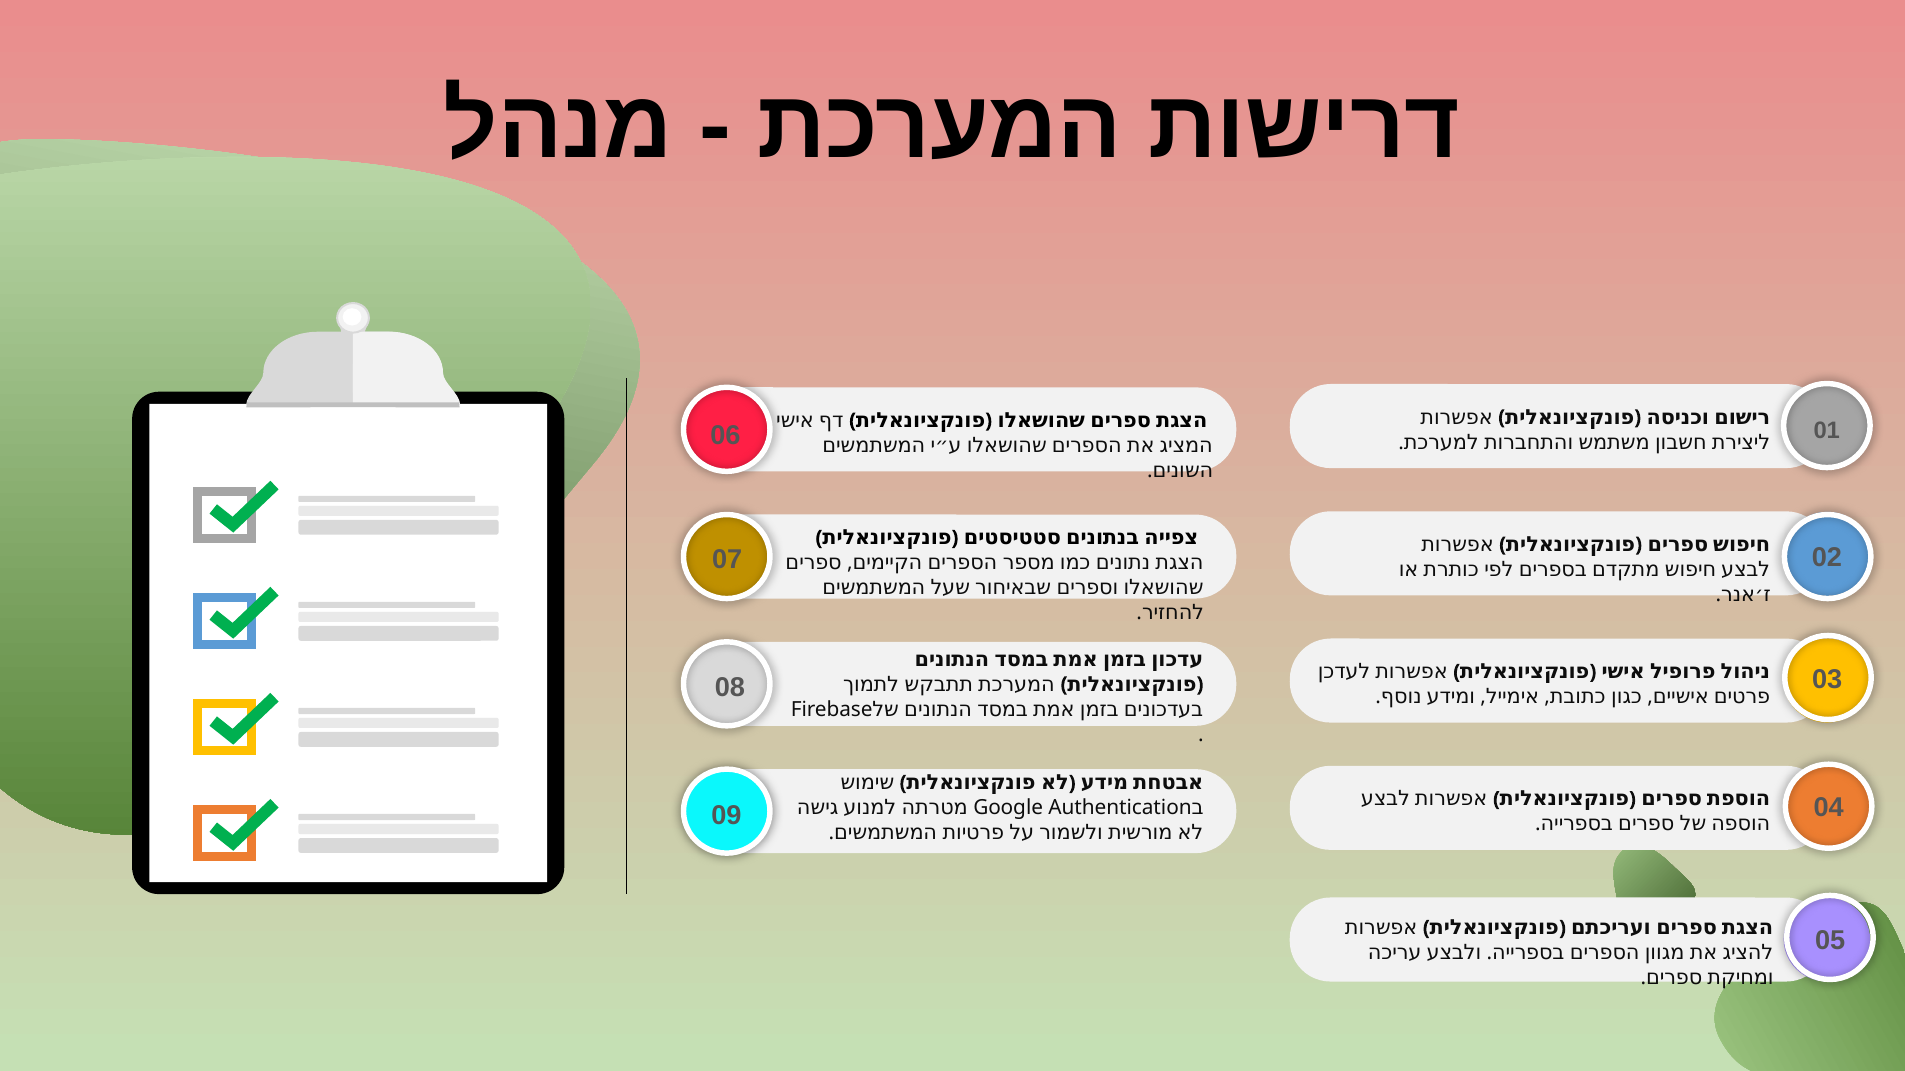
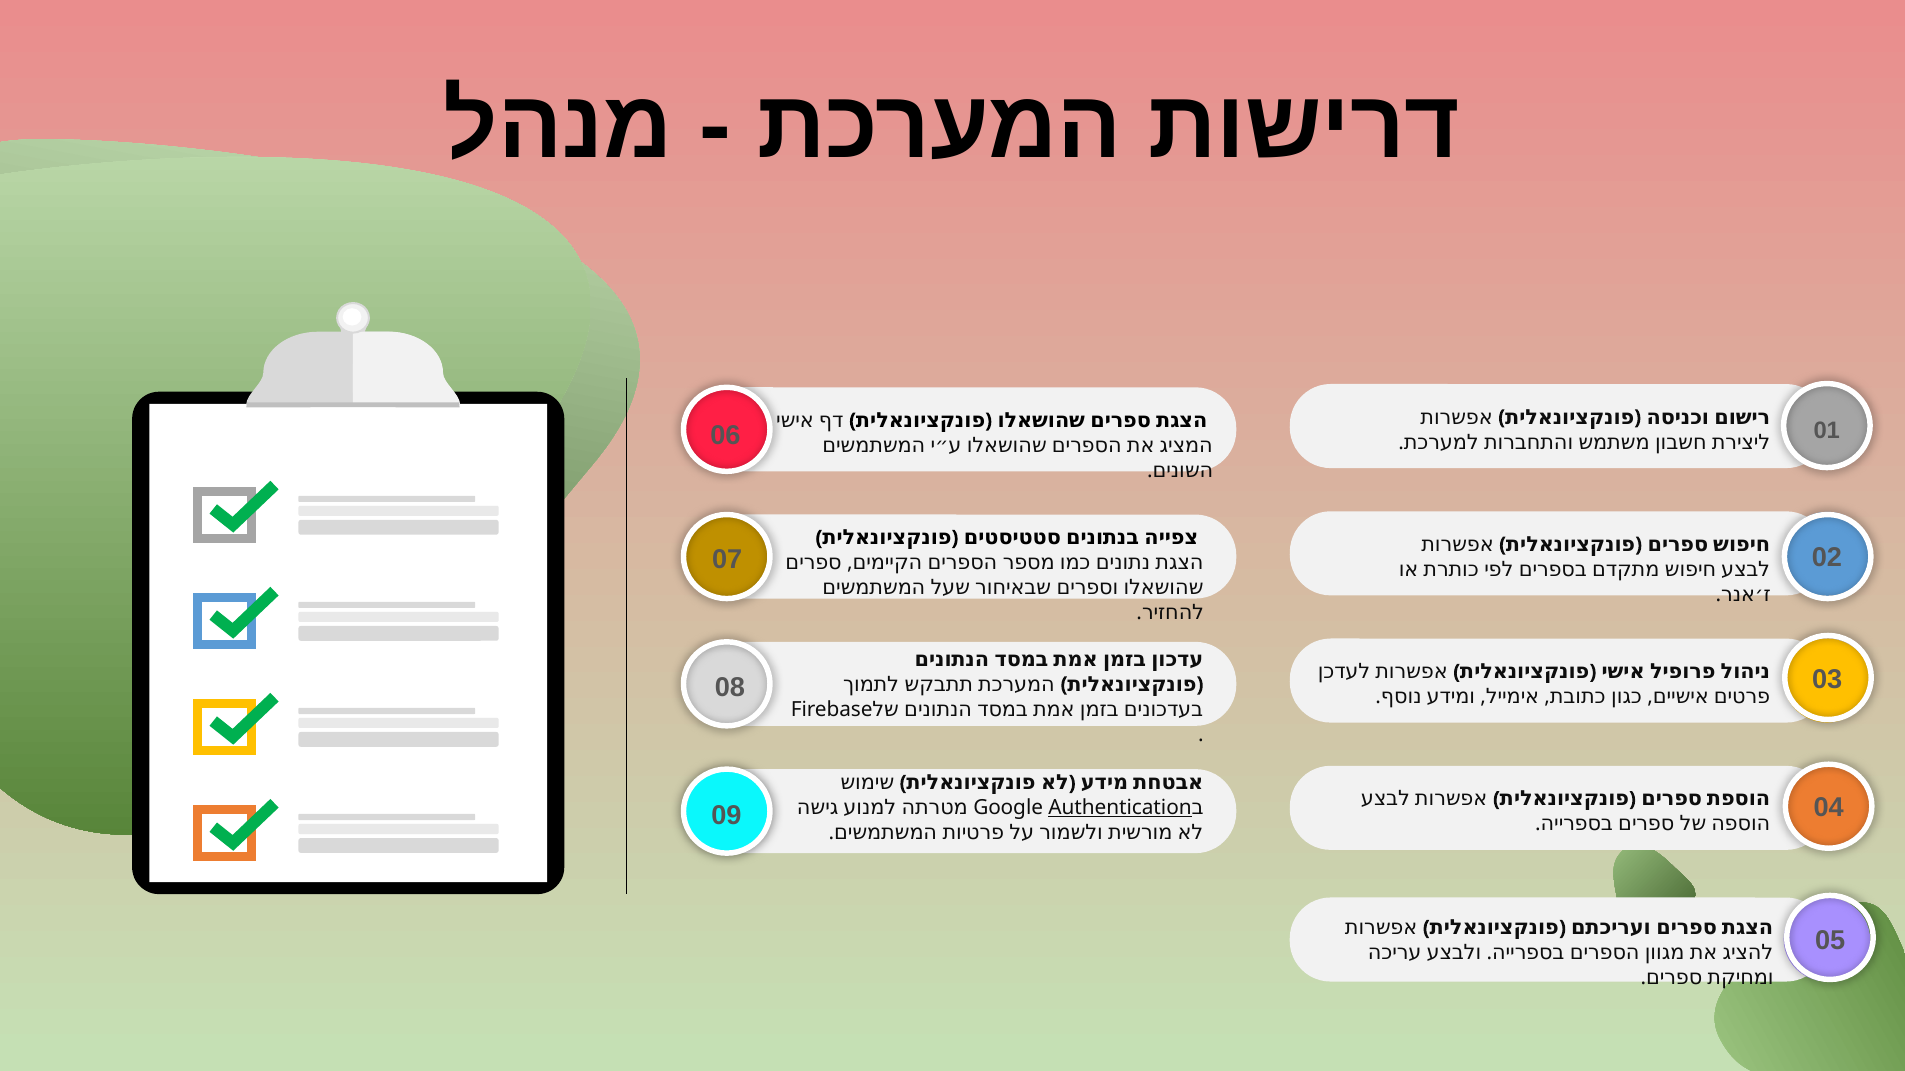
Authentication underline: none -> present
